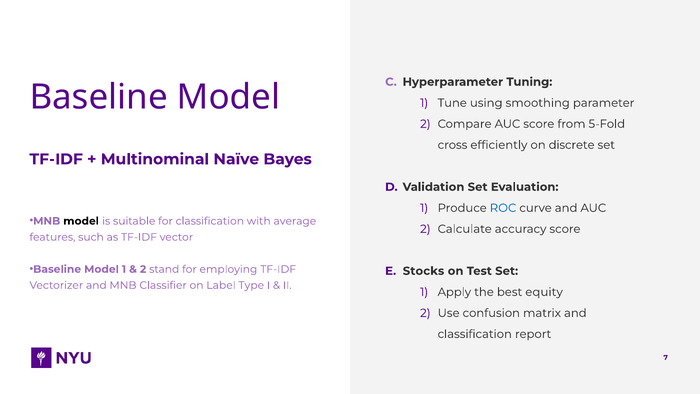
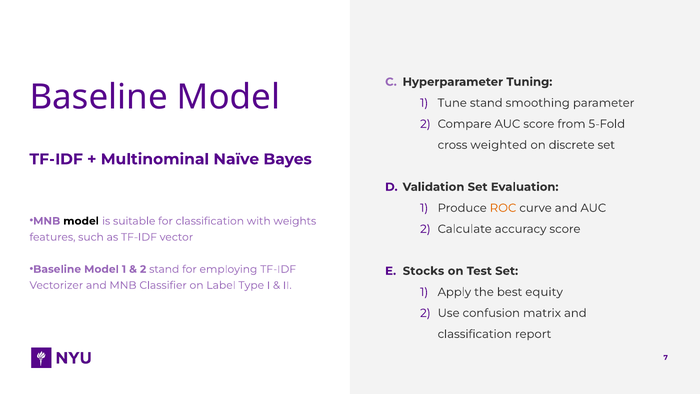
Tune using: using -> stand
efficiently: efficiently -> weighted
ROC colour: blue -> orange
average: average -> weights
